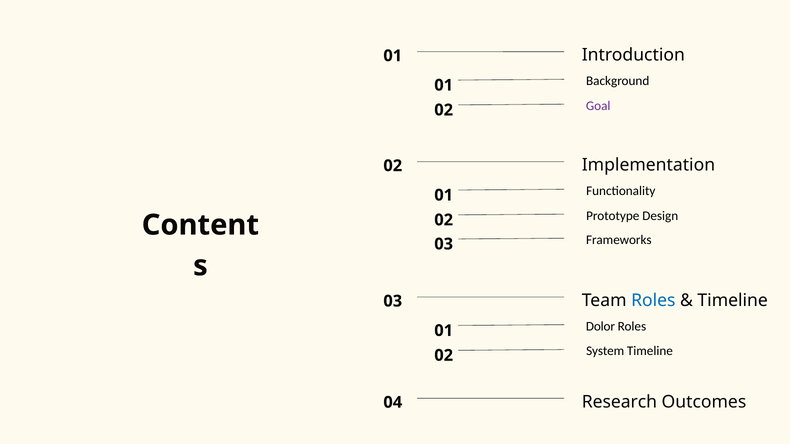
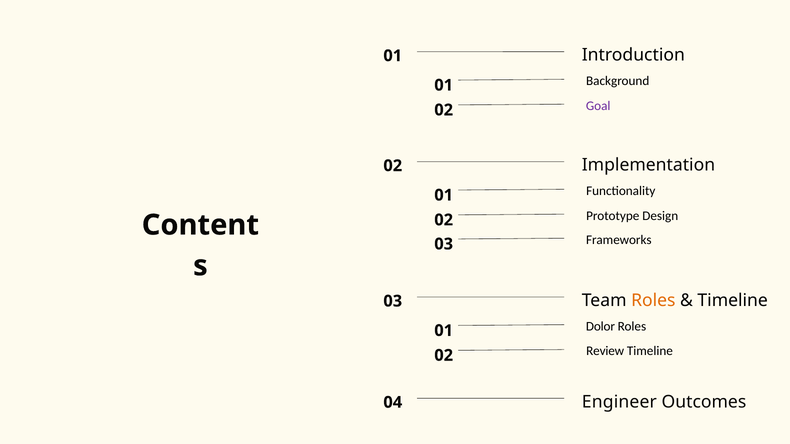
Roles at (653, 301) colour: blue -> orange
System: System -> Review
Research: Research -> Engineer
